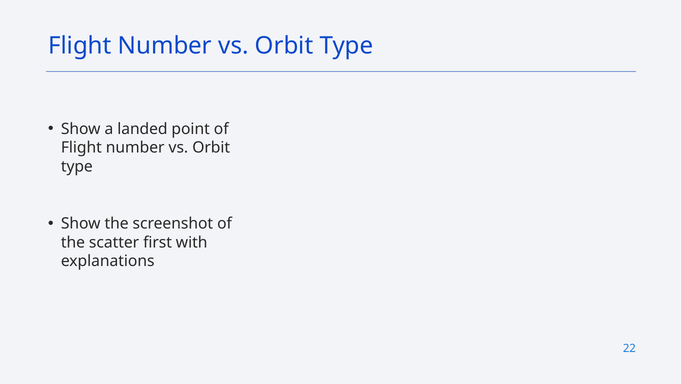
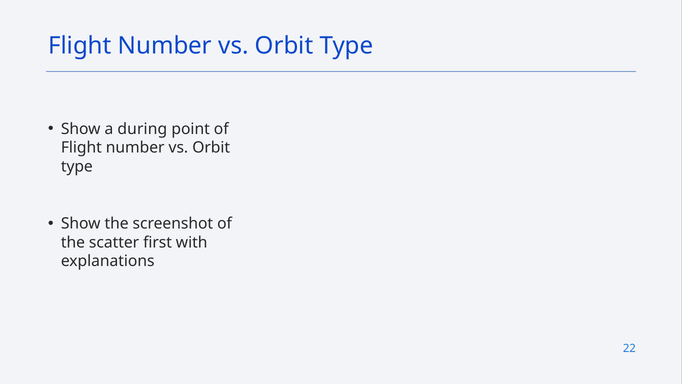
landed: landed -> during
